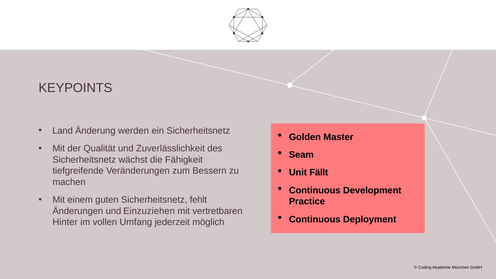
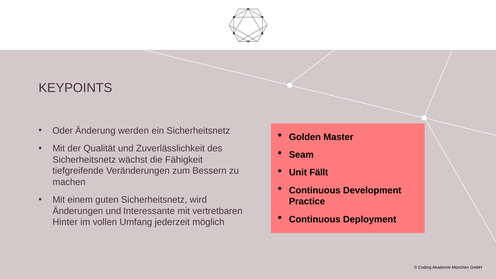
Land: Land -> Oder
fehlt: fehlt -> wird
Einzuziehen: Einzuziehen -> Interessante
